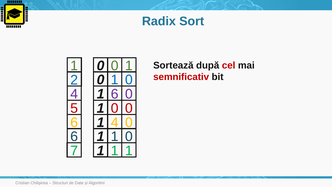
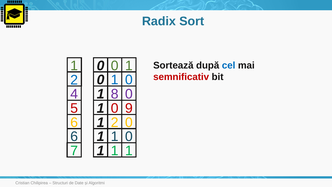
cel colour: red -> blue
1 6: 6 -> 8
1 0 0: 0 -> 9
4 at (115, 122): 4 -> 2
